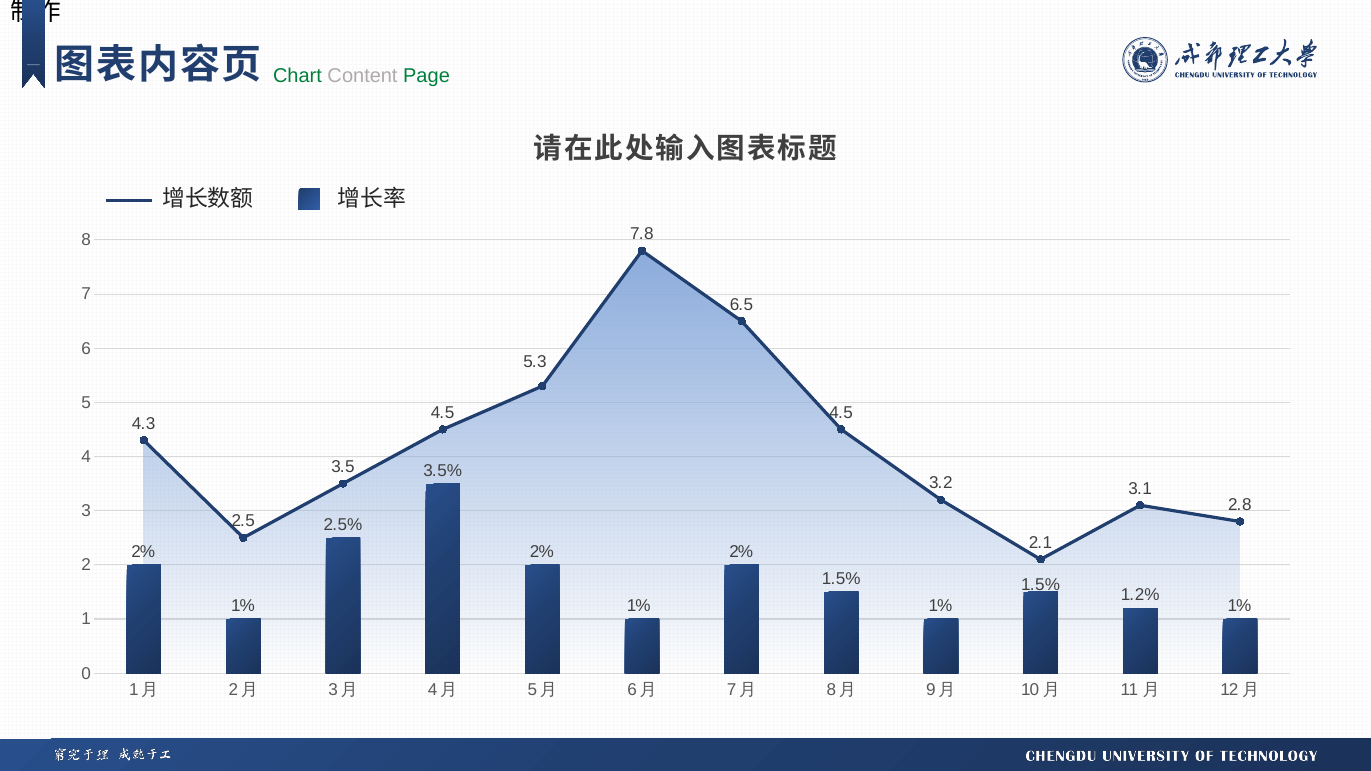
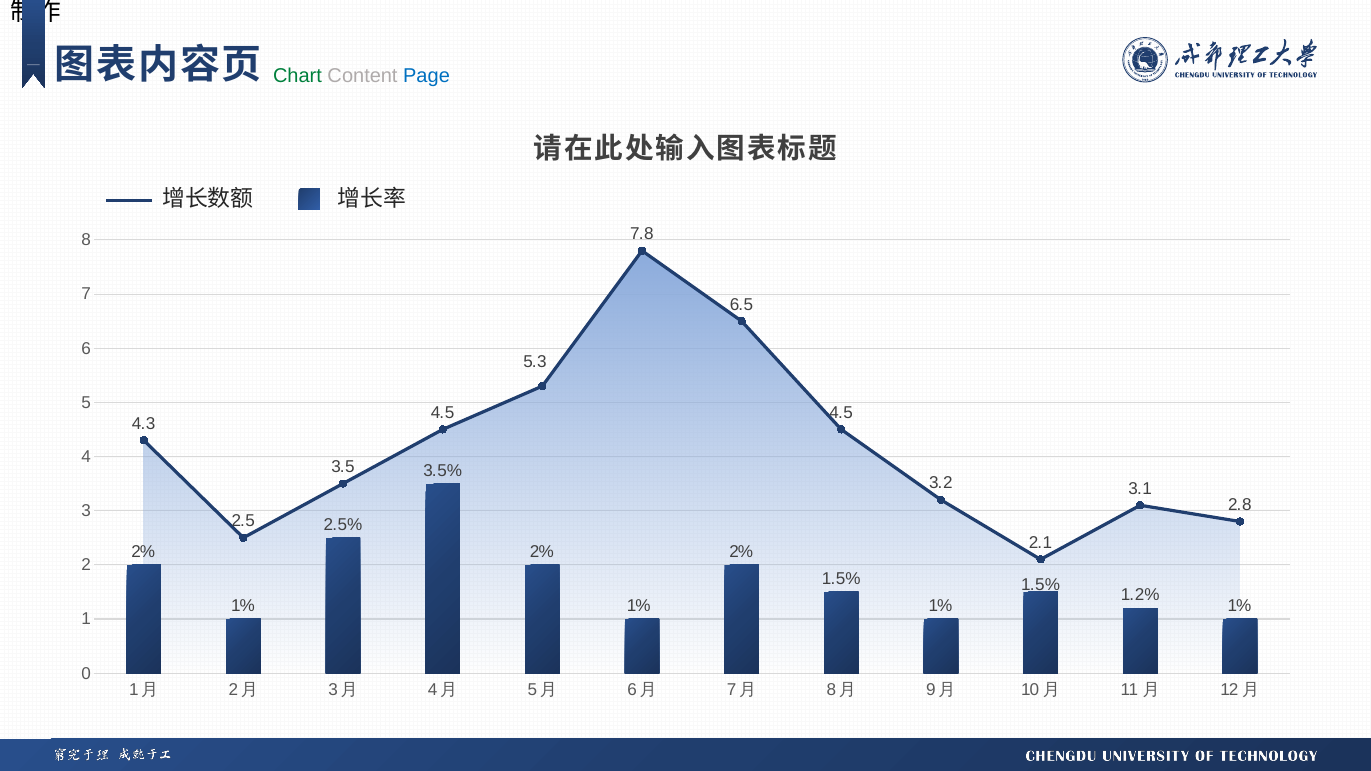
Page colour: green -> blue
